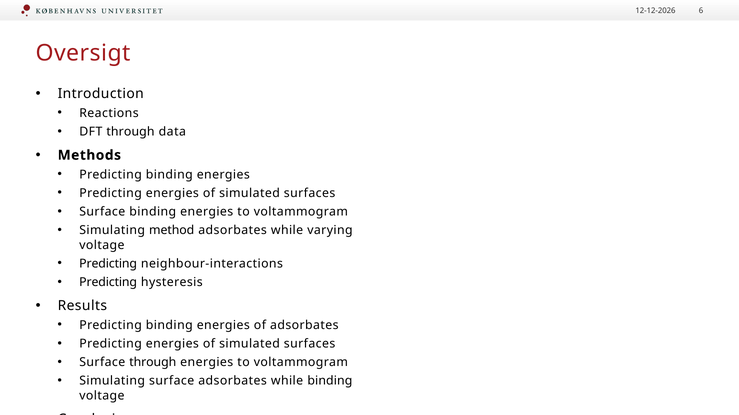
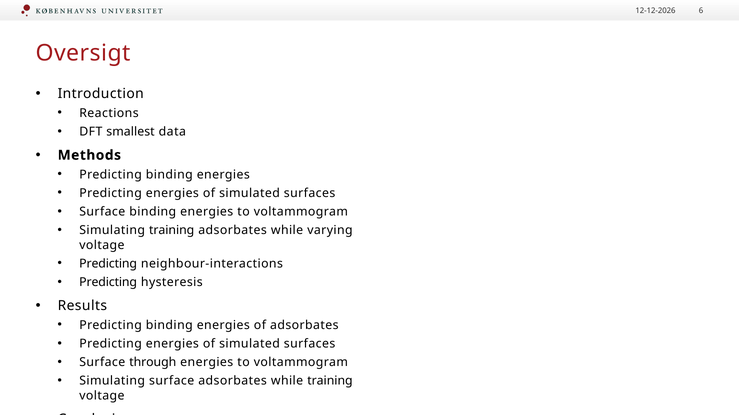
DFT through: through -> smallest
Simulating method: method -> training
while binding: binding -> training
